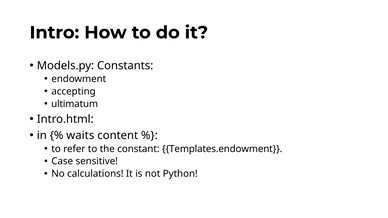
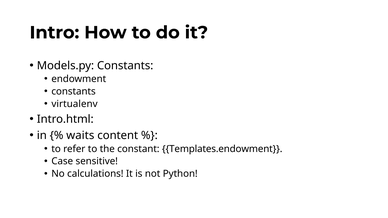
accepting at (74, 91): accepting -> constants
ultimatum: ultimatum -> virtualenv
